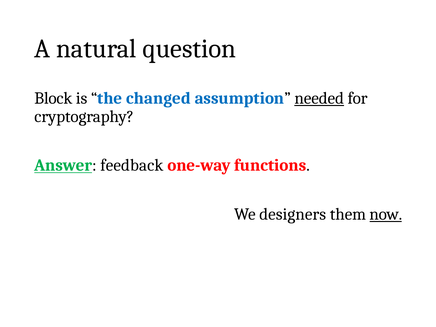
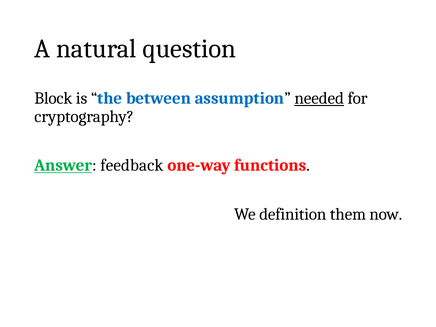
changed: changed -> between
designers: designers -> definition
now underline: present -> none
